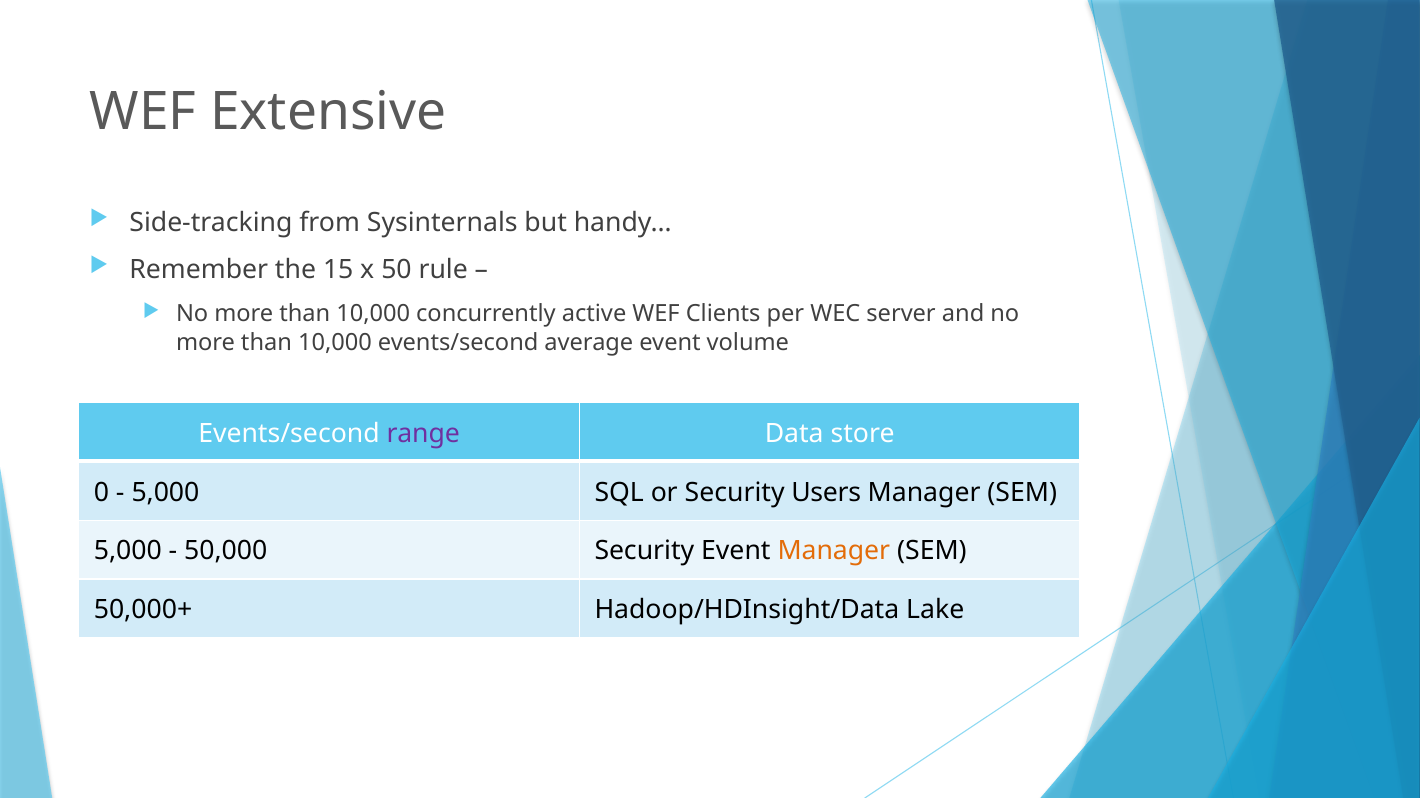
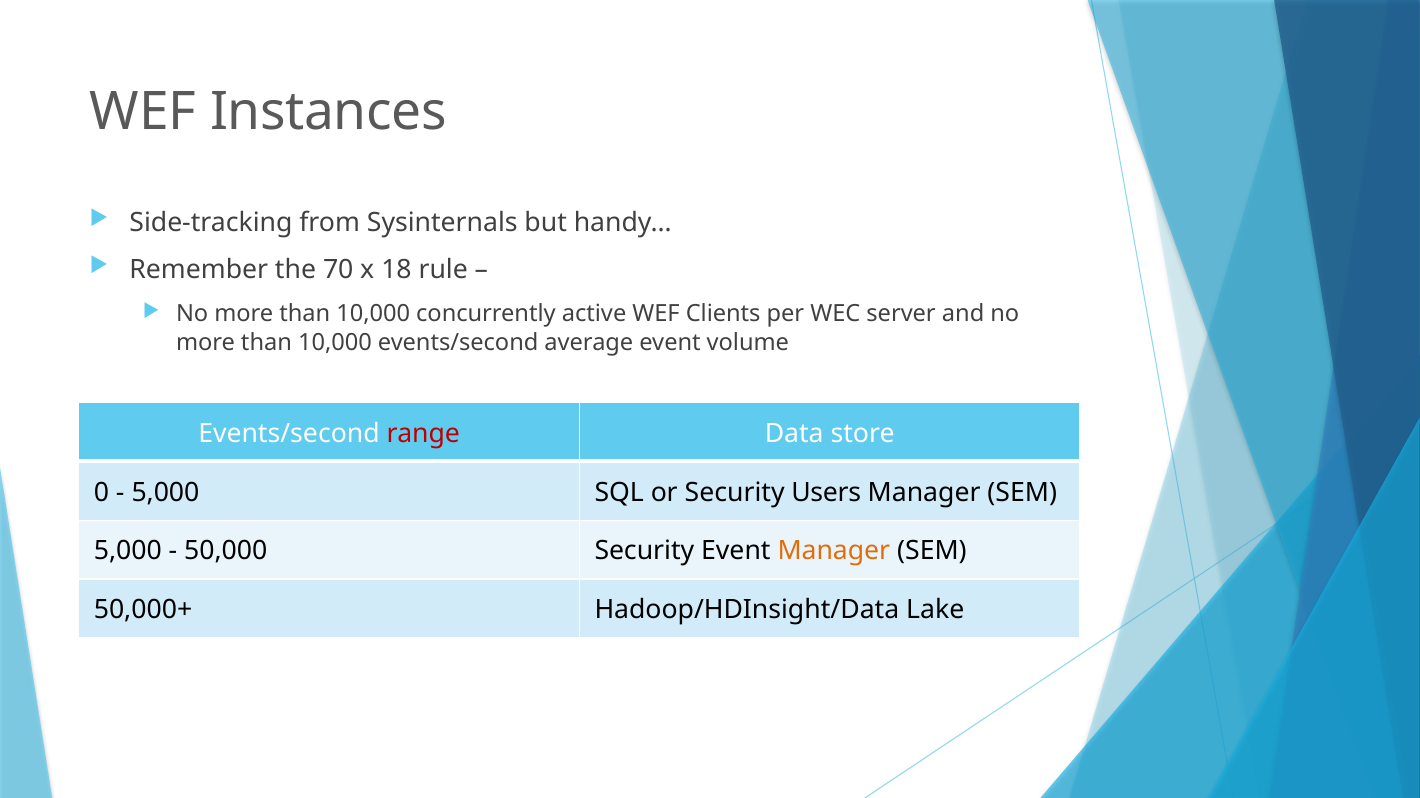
Extensive: Extensive -> Instances
15: 15 -> 70
50: 50 -> 18
range colour: purple -> red
